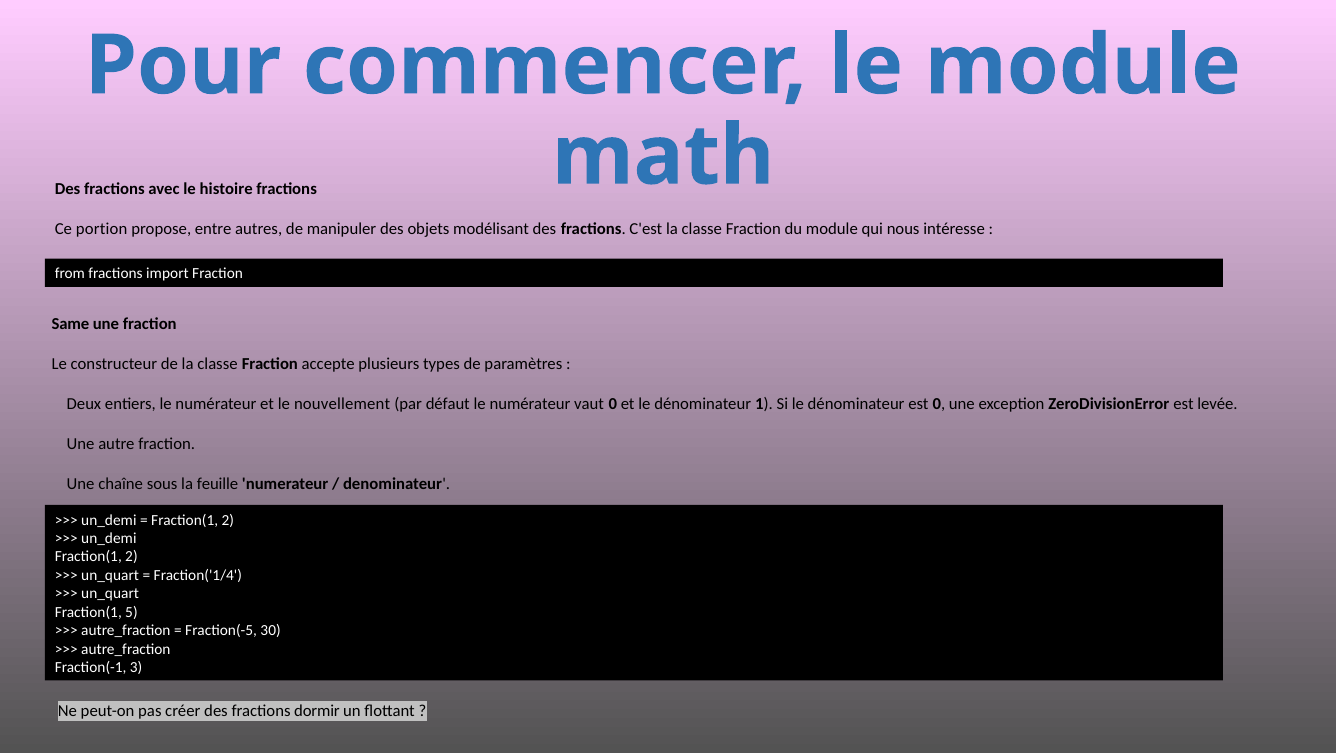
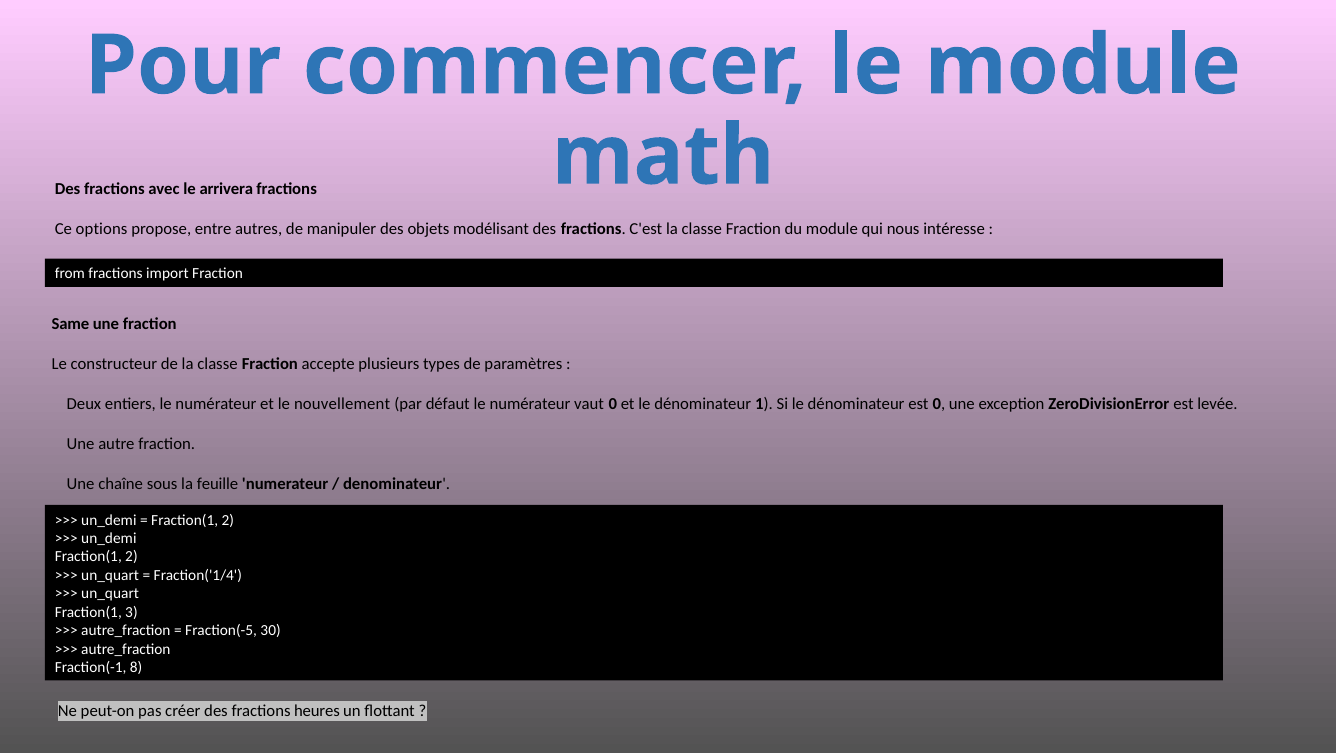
histoire: histoire -> arrivera
portion: portion -> options
5: 5 -> 3
3: 3 -> 8
dormir: dormir -> heures
